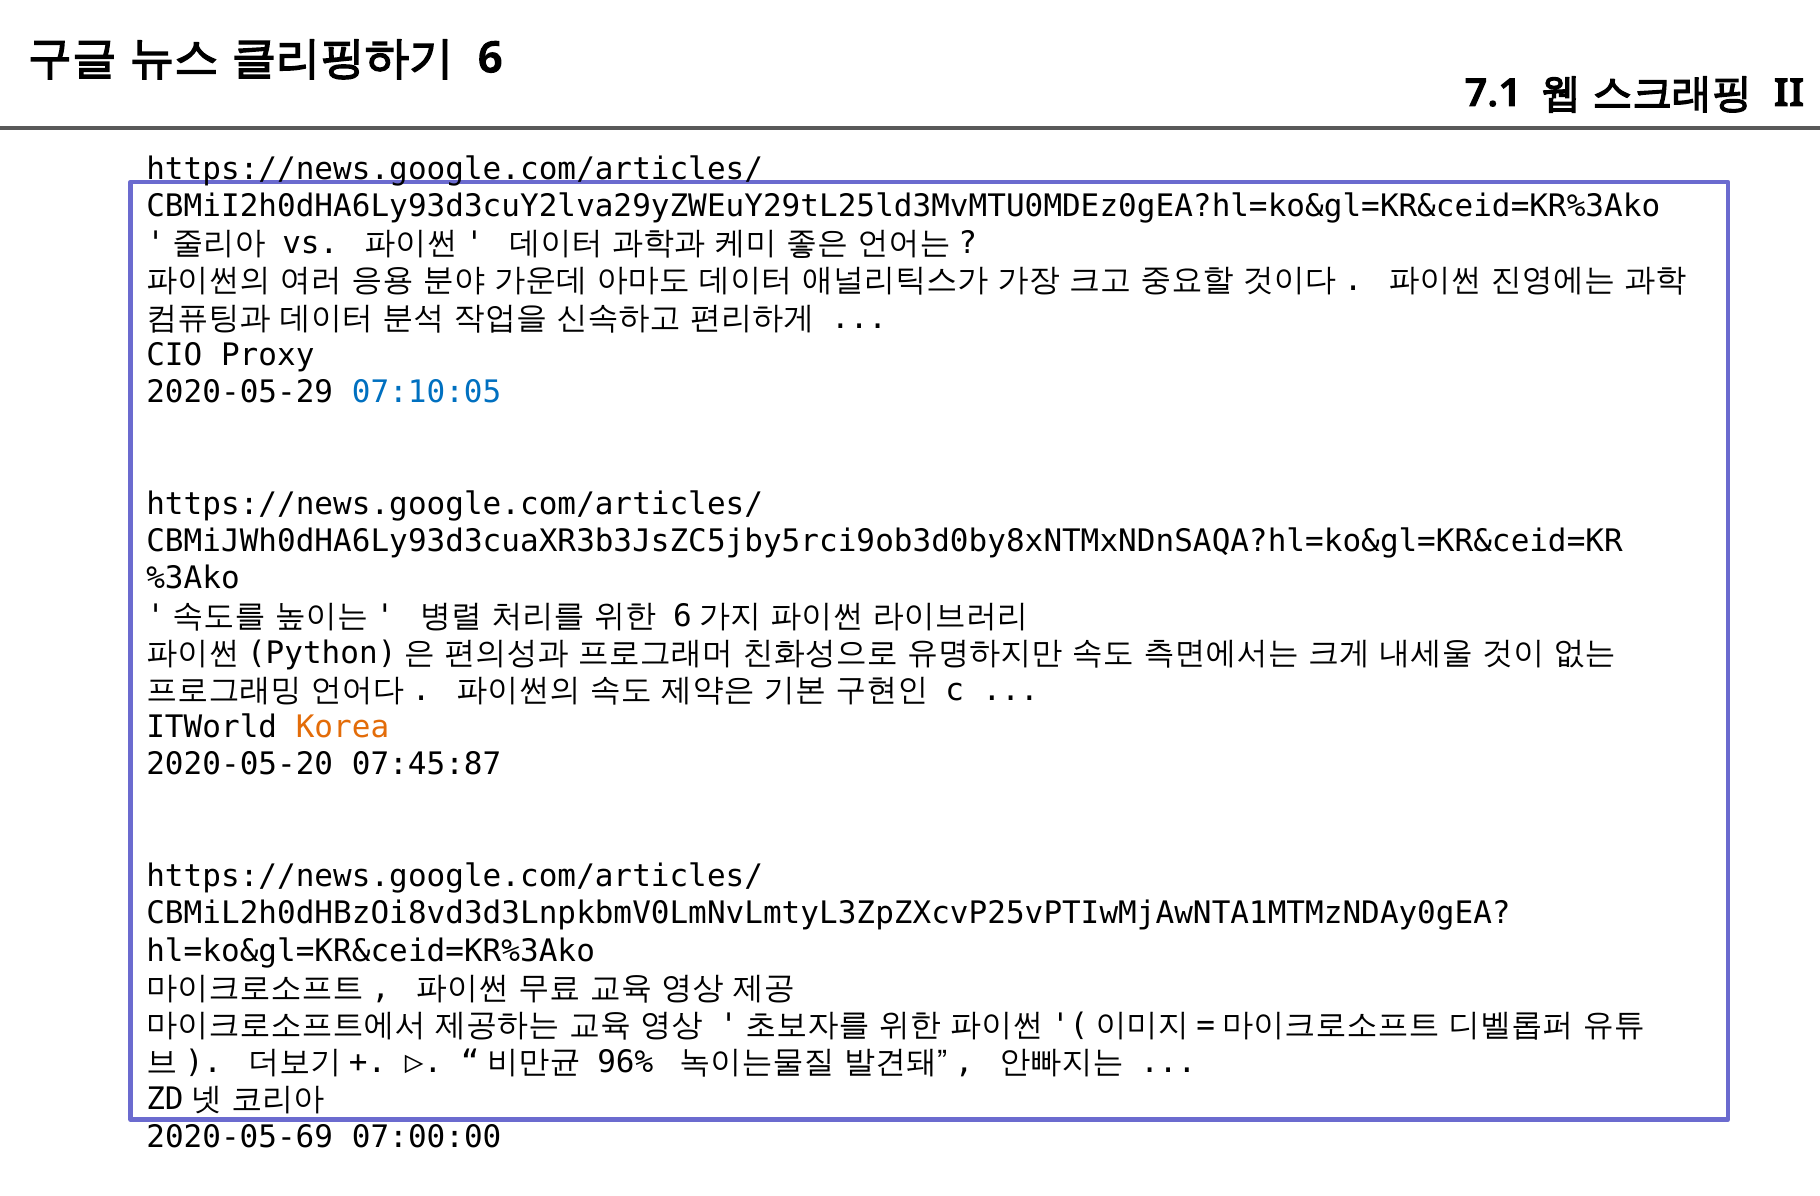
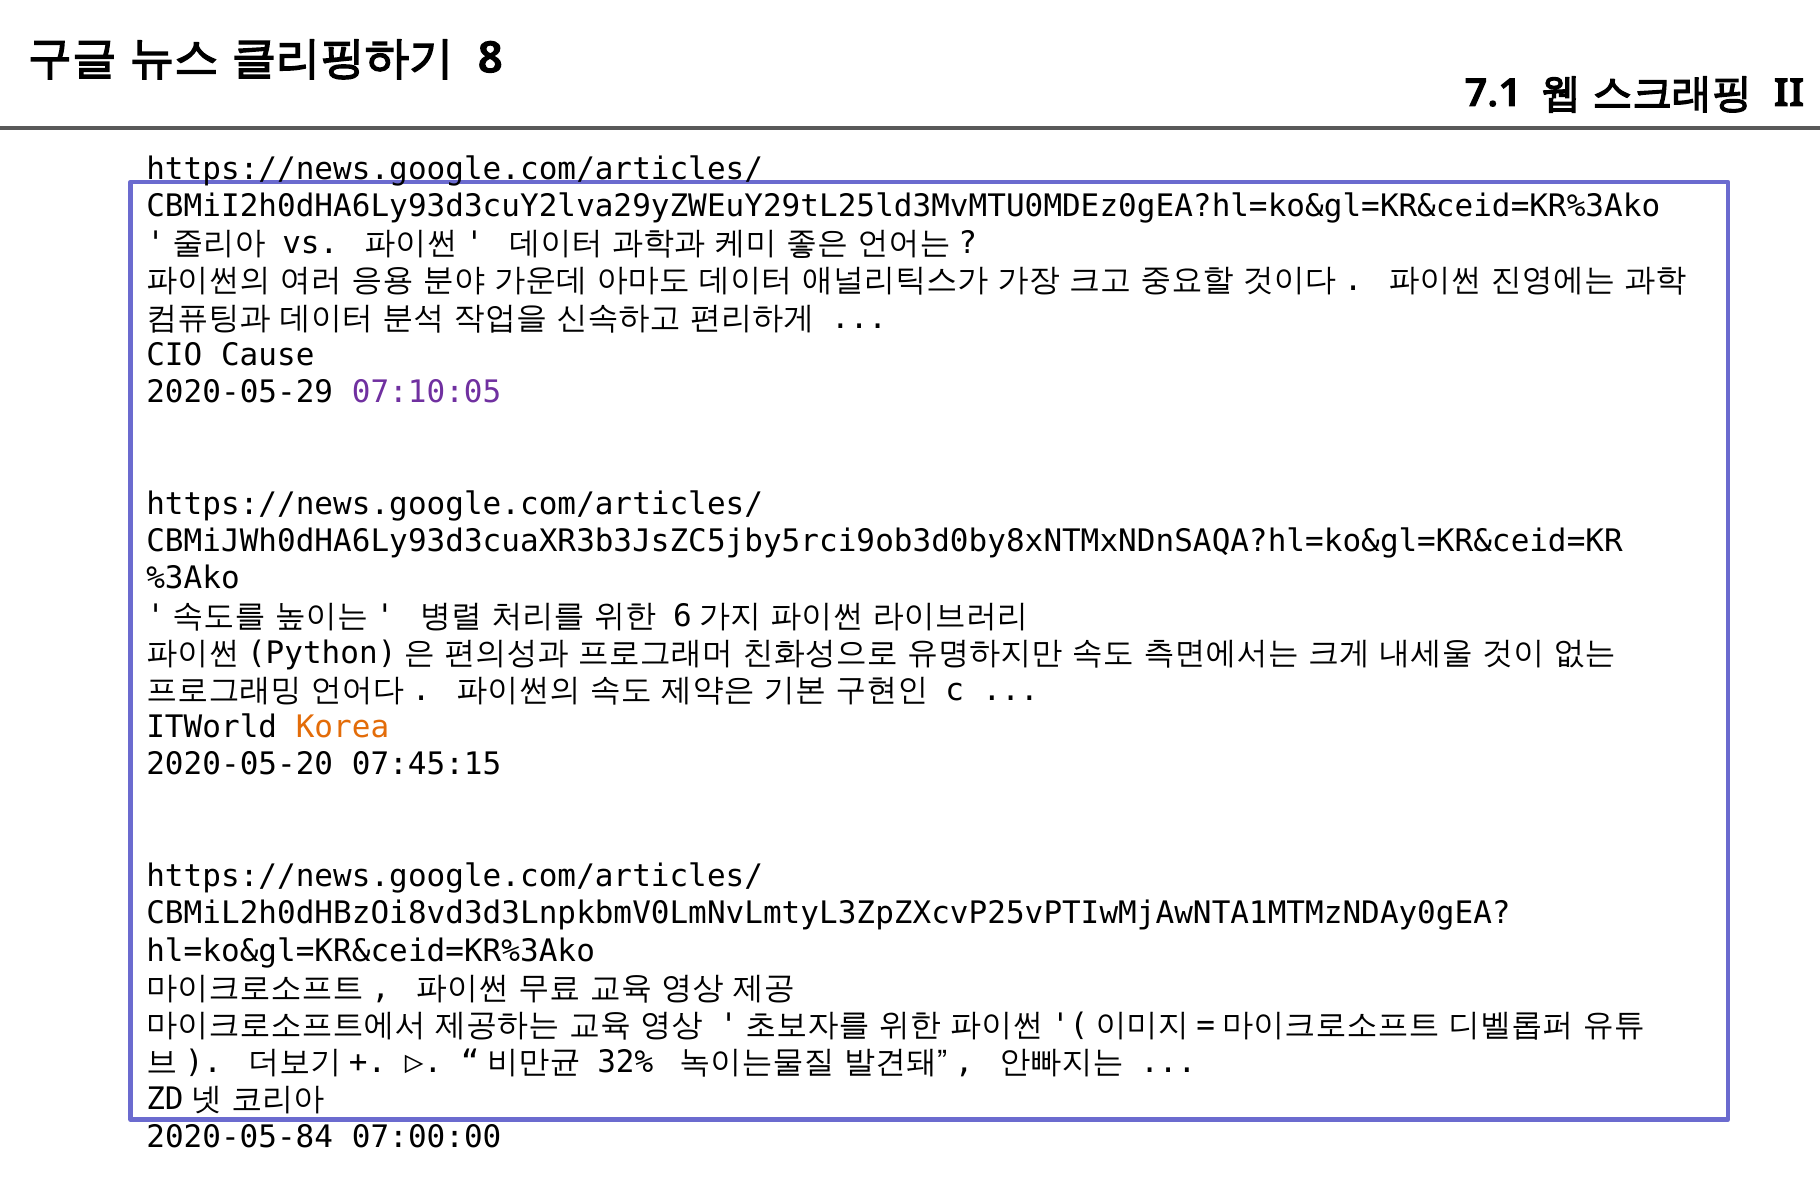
6: 6 -> 8
Proxy: Proxy -> Cause
07:10:05 colour: blue -> purple
07:45:87: 07:45:87 -> 07:45:15
96%: 96% -> 32%
2020-05-69: 2020-05-69 -> 2020-05-84
